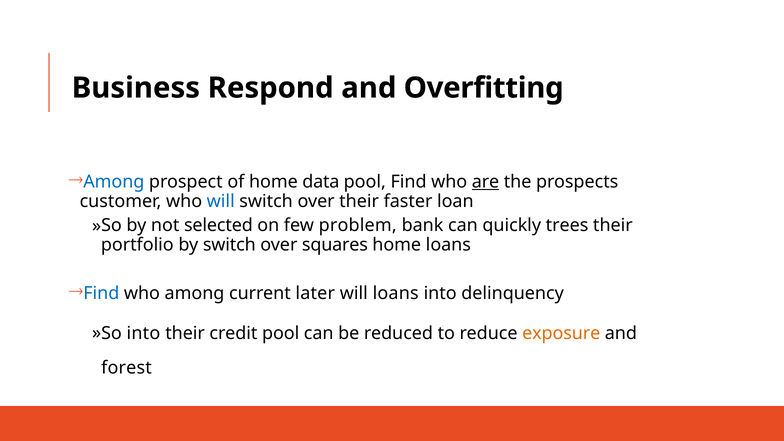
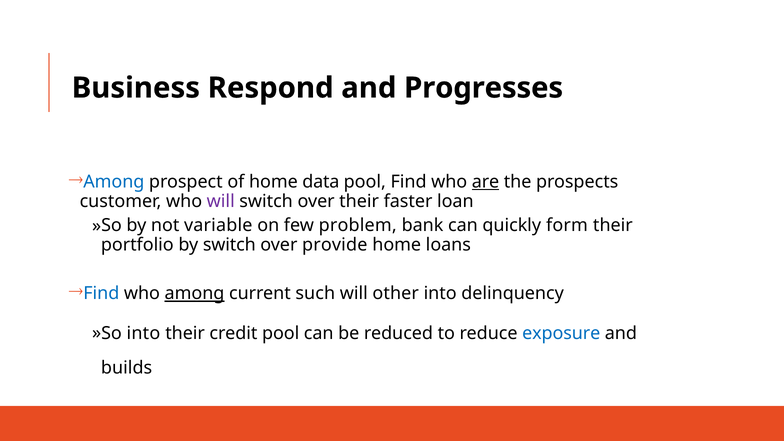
Overfitting: Overfitting -> Progresses
will at (221, 201) colour: blue -> purple
selected: selected -> variable
trees: trees -> form
squares: squares -> provide
among at (194, 294) underline: none -> present
later: later -> such
will loans: loans -> other
exposure colour: orange -> blue
forest: forest -> builds
